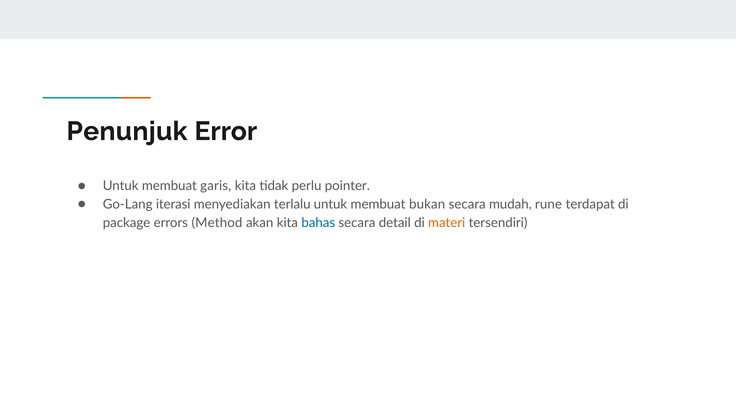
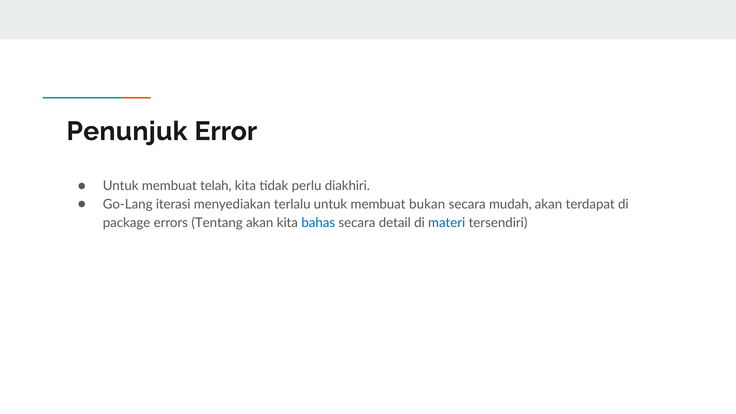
garis: garis -> telah
pointer: pointer -> diakhiri
mudah rune: rune -> akan
Method: Method -> Tentang
materi colour: orange -> blue
